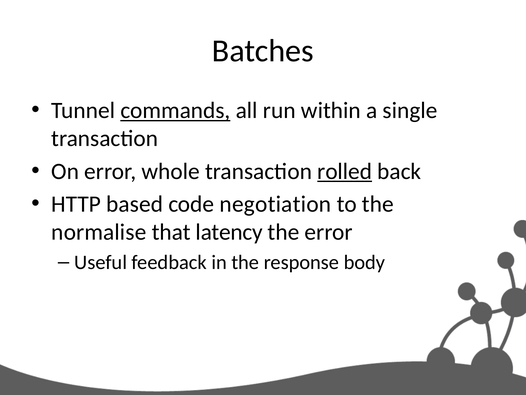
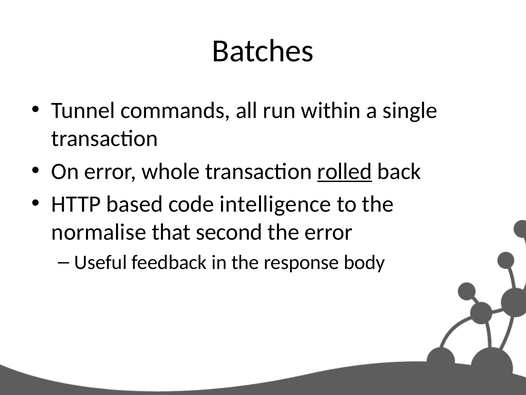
commands underline: present -> none
negotiation: negotiation -> intelligence
latency: latency -> second
